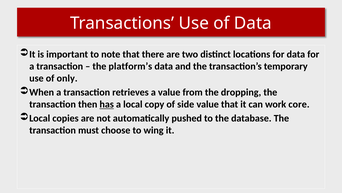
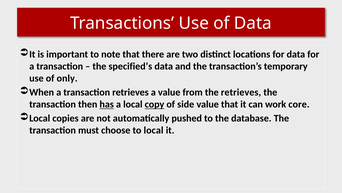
platform’s: platform’s -> specified’s
the dropping: dropping -> retrieves
copy underline: none -> present
to wing: wing -> local
